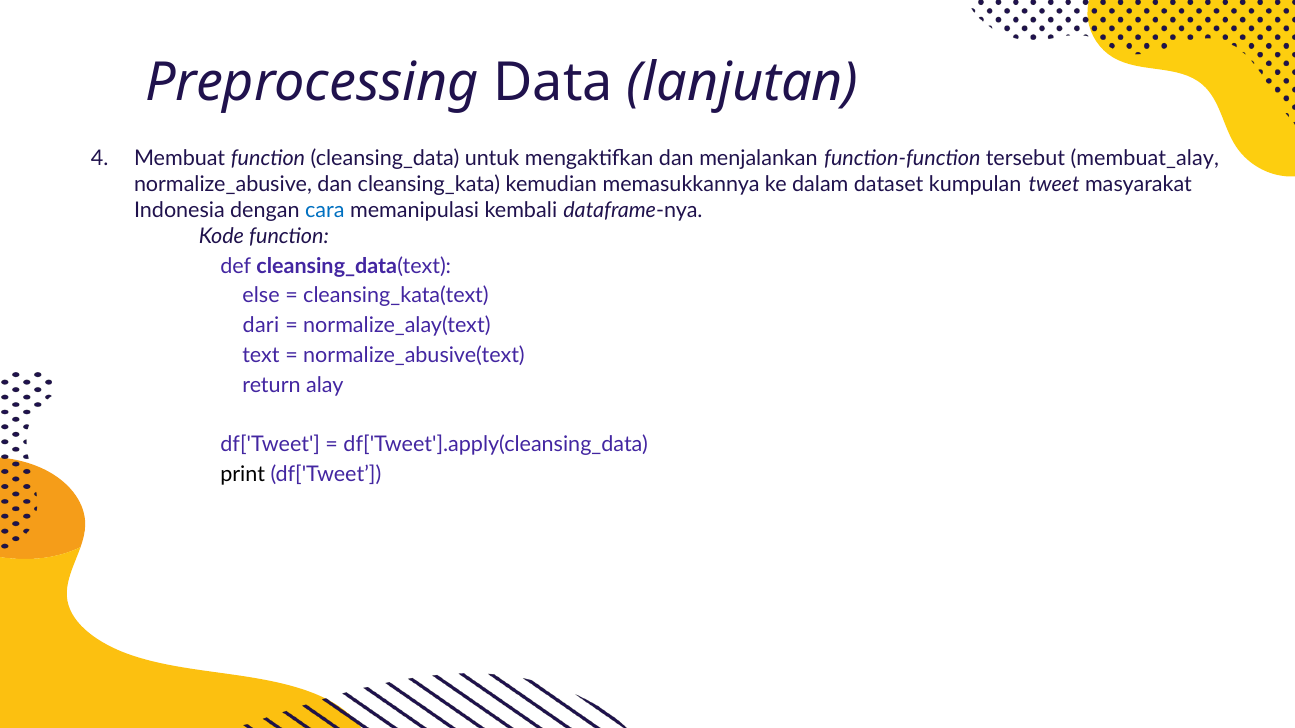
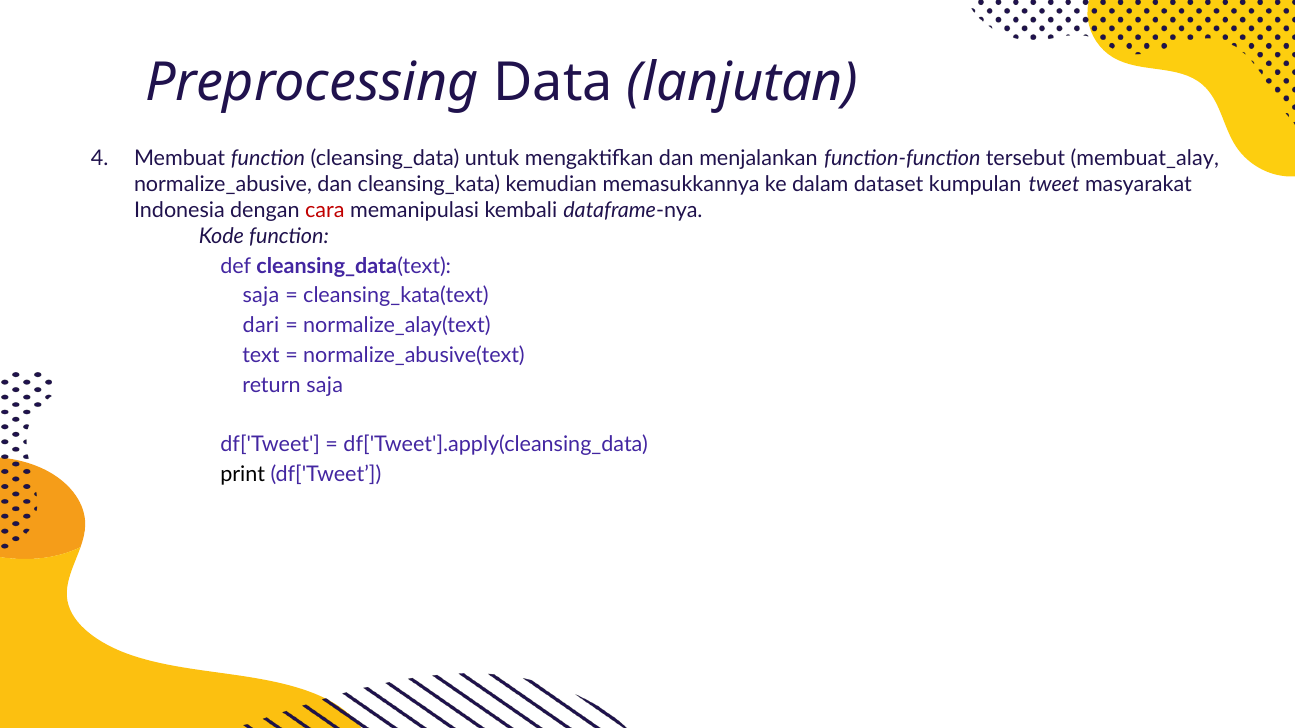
cara colour: blue -> red
else at (261, 296): else -> saja
return alay: alay -> saja
